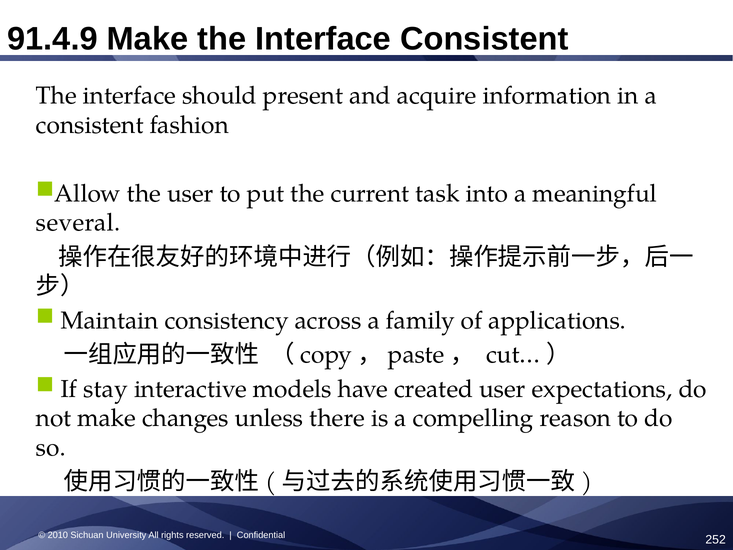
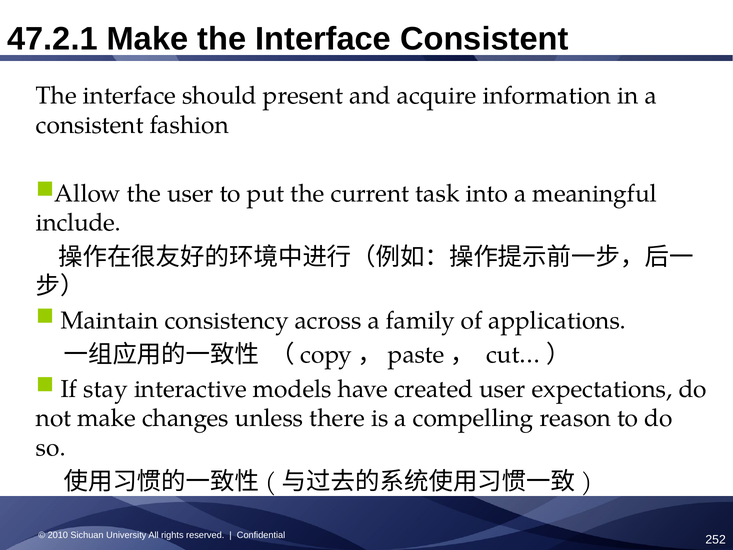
91.4.9: 91.4.9 -> 47.2.1
several: several -> include
